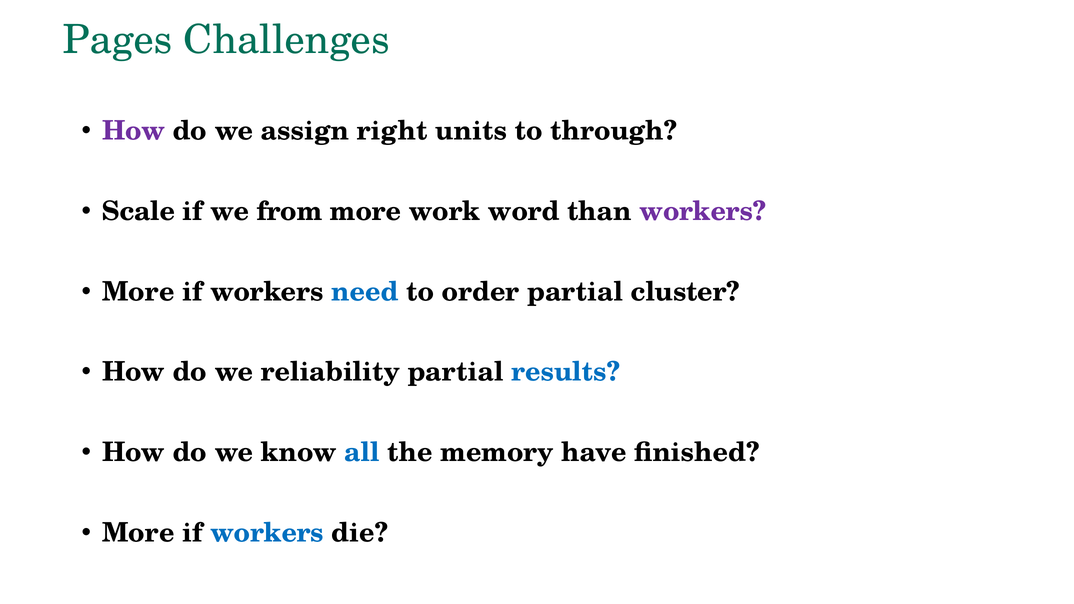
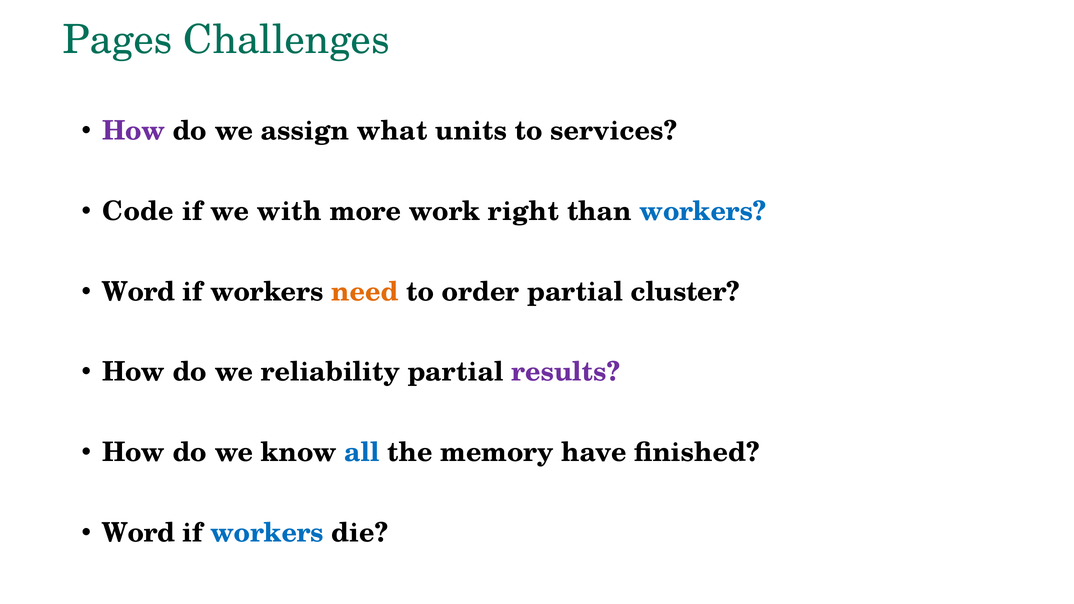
right: right -> what
through: through -> services
Scale: Scale -> Code
from: from -> with
word: word -> right
workers at (703, 211) colour: purple -> blue
More at (138, 292): More -> Word
need colour: blue -> orange
results colour: blue -> purple
More at (138, 533): More -> Word
